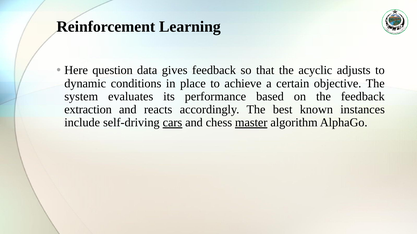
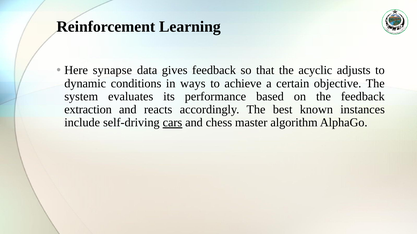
question: question -> synapse
place: place -> ways
master underline: present -> none
